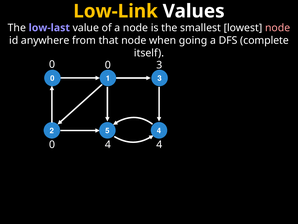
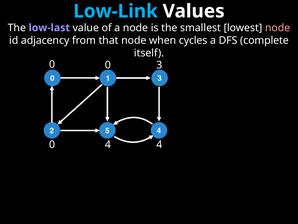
Low-Link colour: yellow -> light blue
anywhere: anywhere -> adjacency
going: going -> cycles
